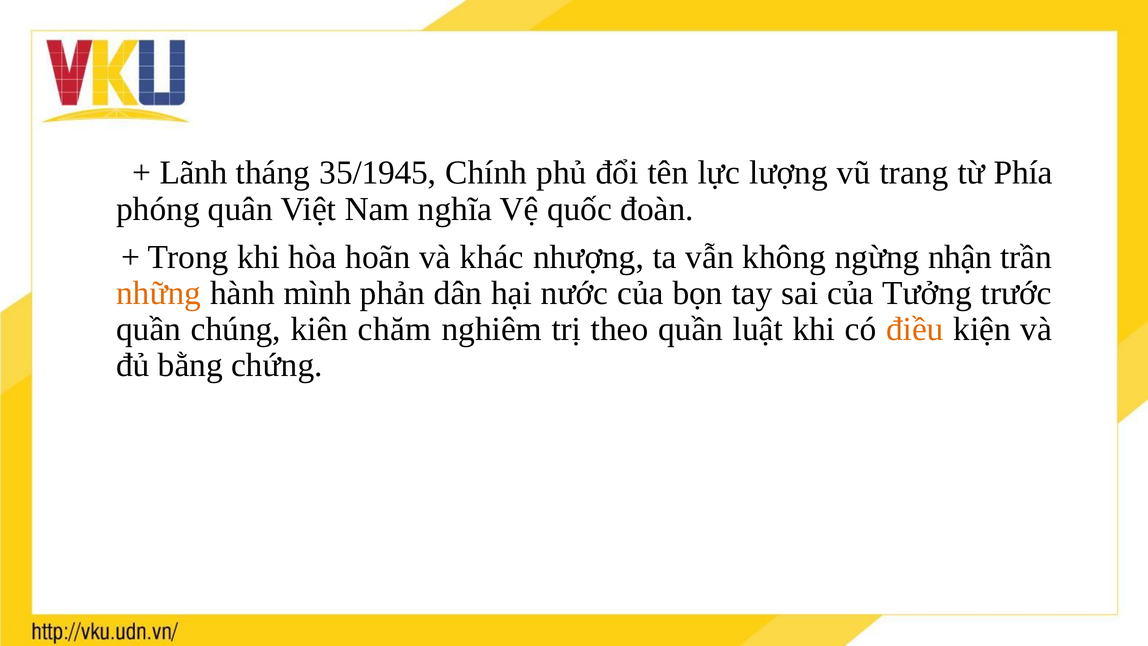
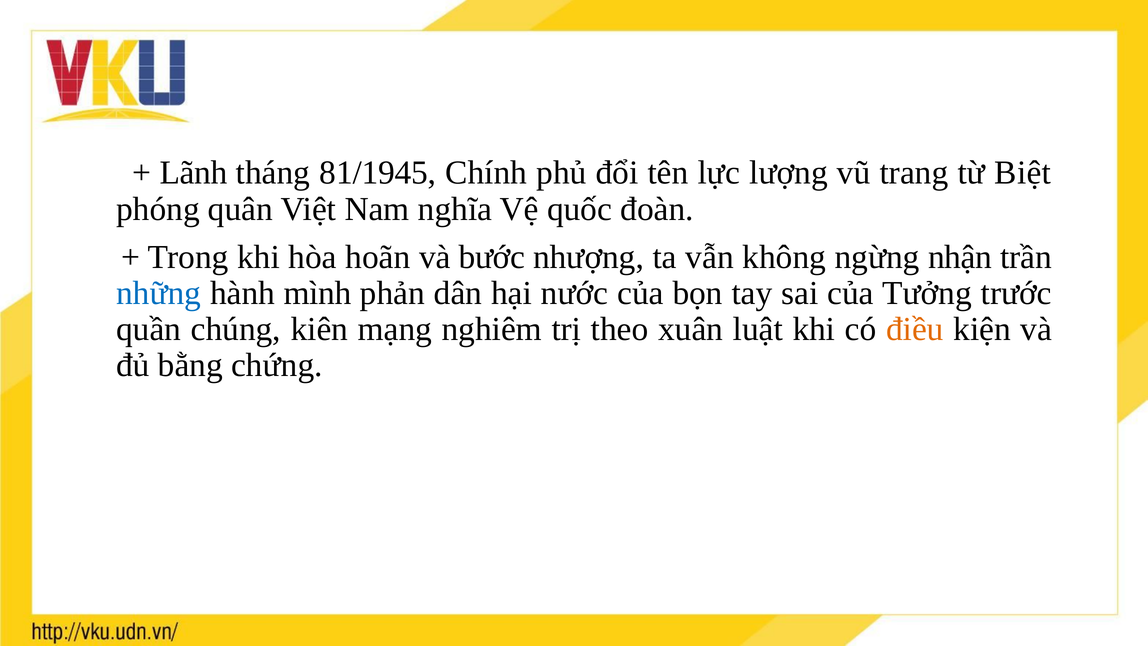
35/1945: 35/1945 -> 81/1945
Phía: Phía -> Biệt
khác: khác -> bước
những colour: orange -> blue
chăm: chăm -> mạng
theo quần: quần -> xuân
